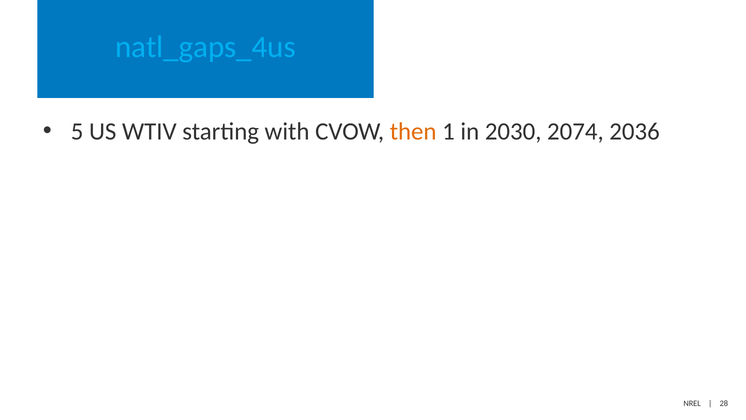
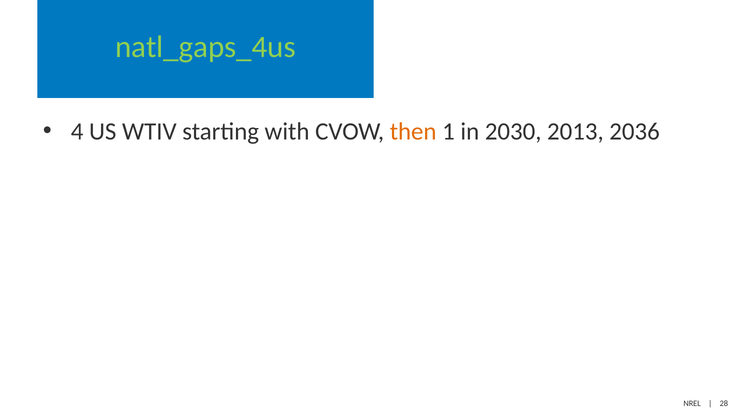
natl_gaps_4us colour: light blue -> light green
5: 5 -> 4
2074: 2074 -> 2013
